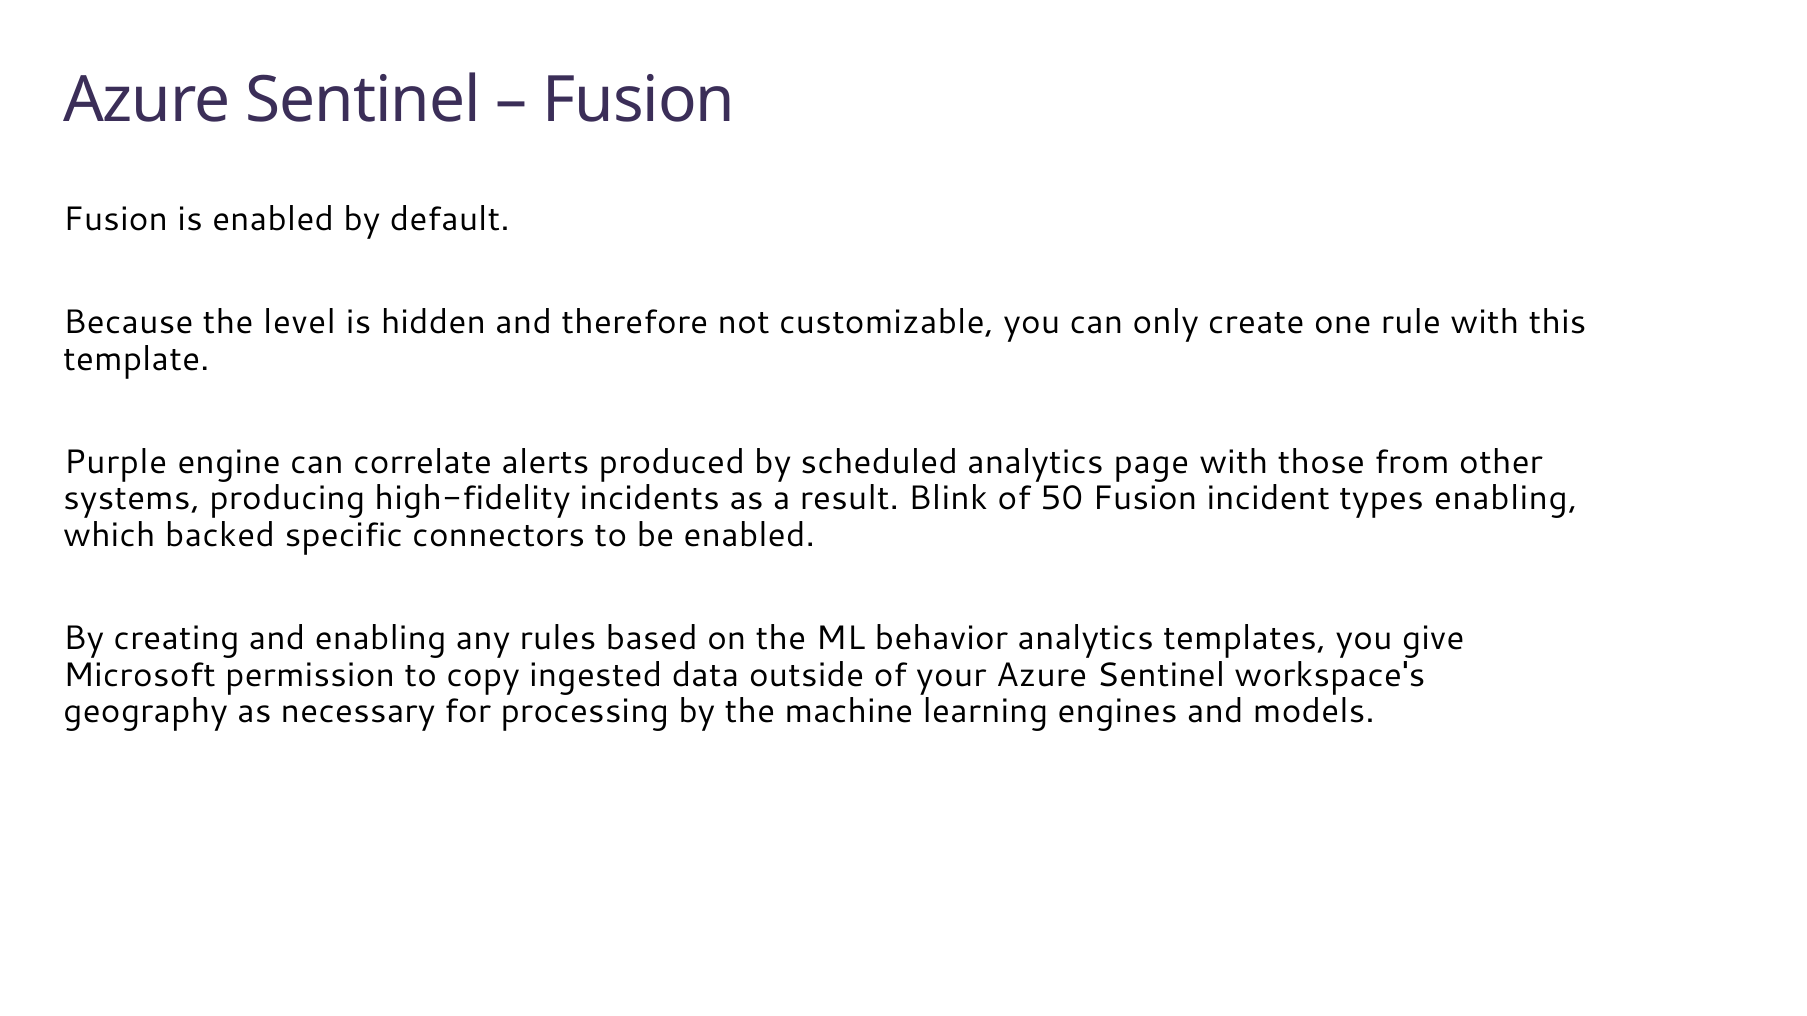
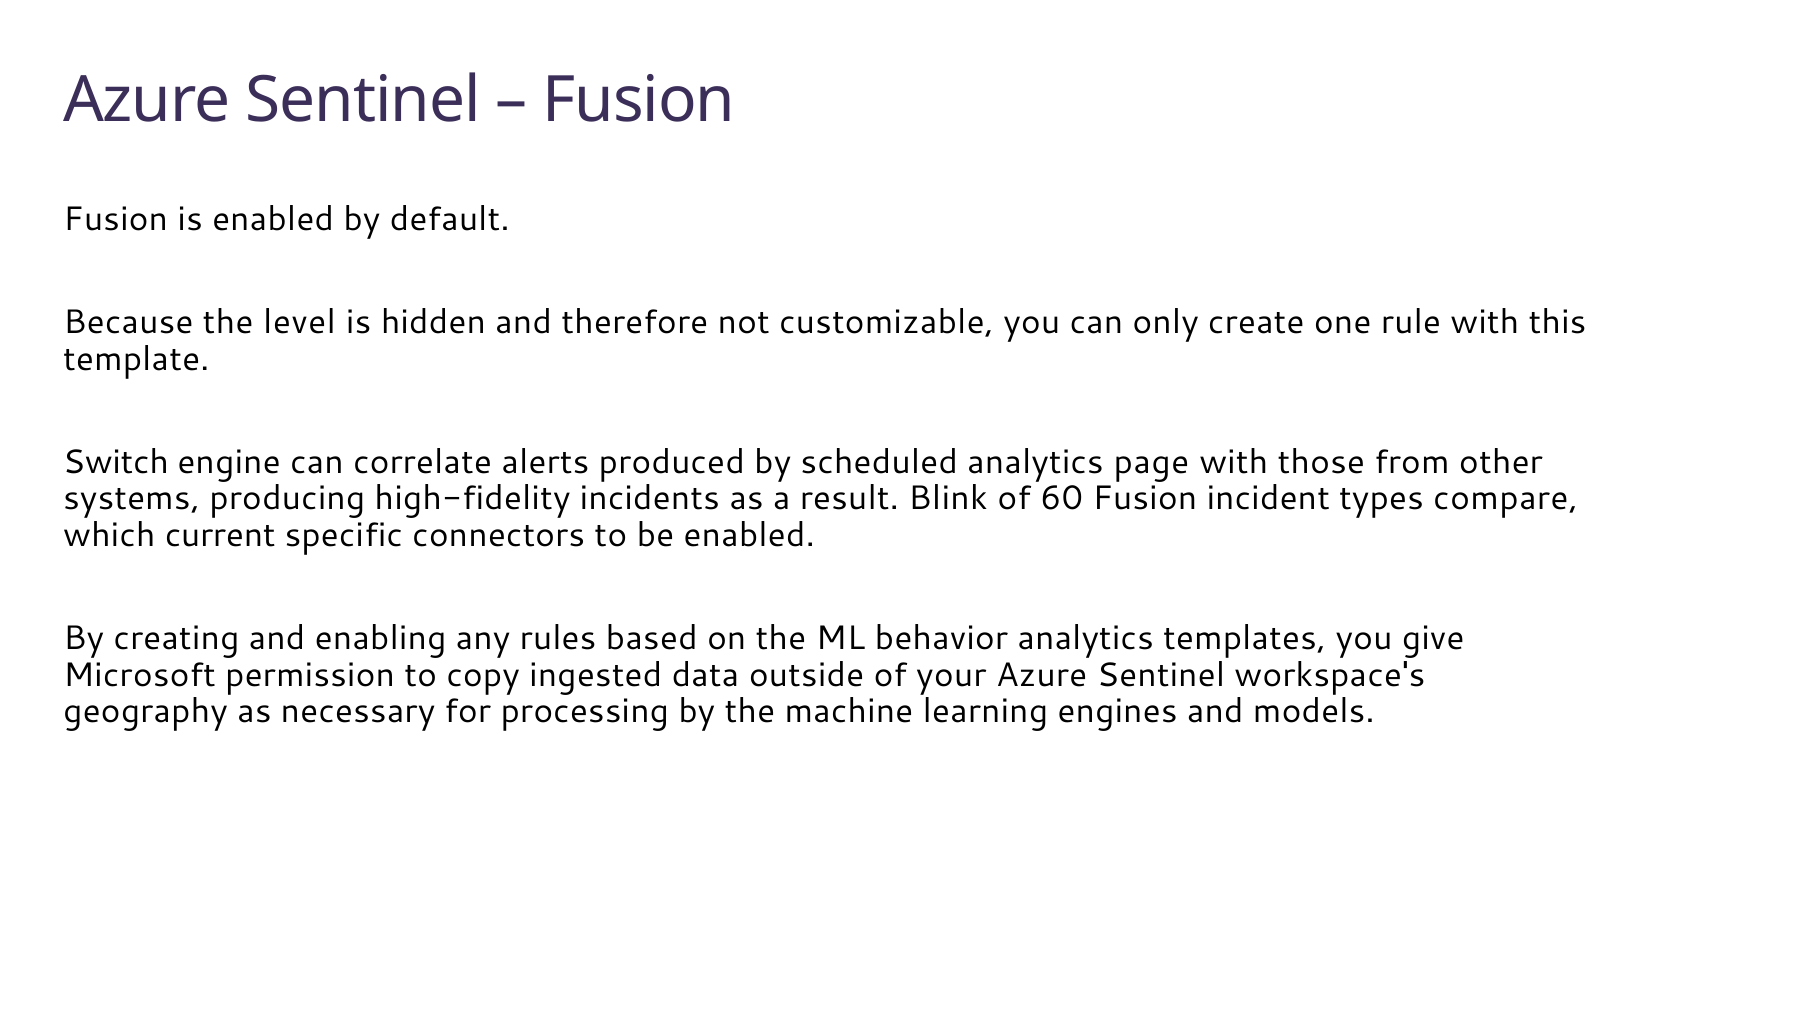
Purple: Purple -> Switch
50: 50 -> 60
types enabling: enabling -> compare
backed: backed -> current
